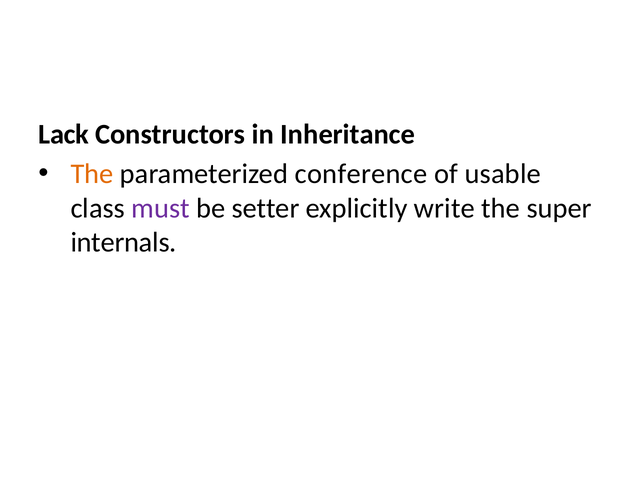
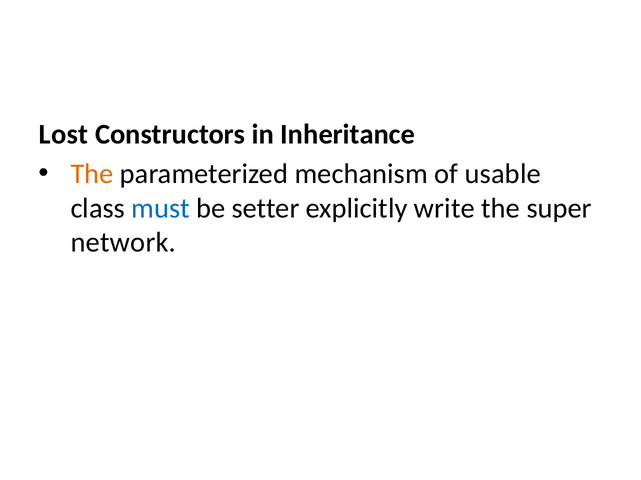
Lack: Lack -> Lost
conference: conference -> mechanism
must colour: purple -> blue
internals: internals -> network
